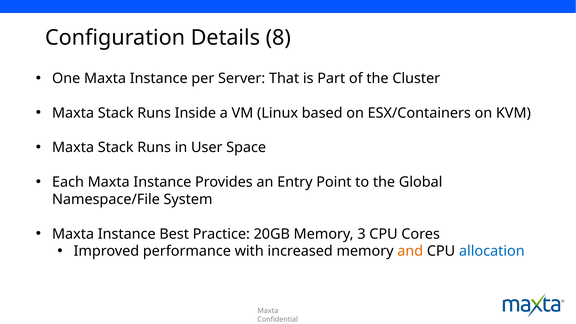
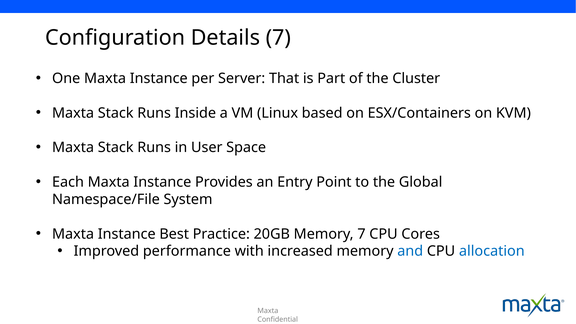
Details 8: 8 -> 7
Memory 3: 3 -> 7
and colour: orange -> blue
